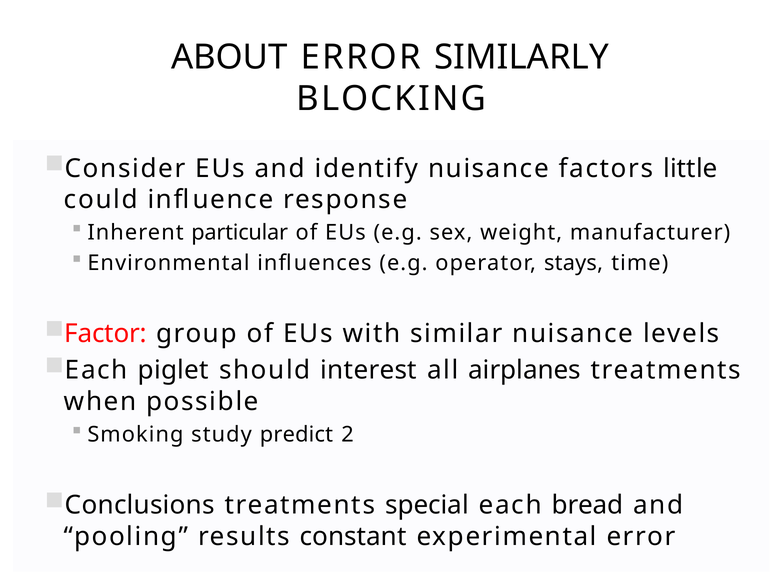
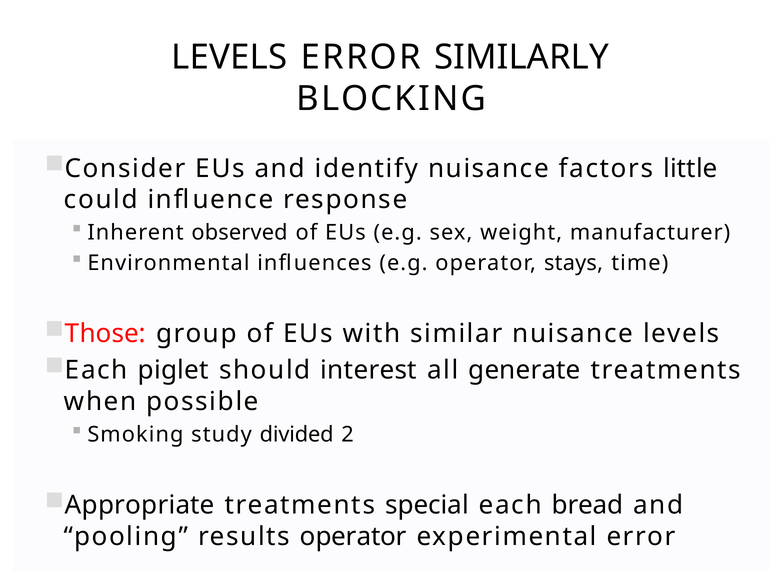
ABOUT at (229, 57): ABOUT -> LEVELS
particular: particular -> observed
Factor: Factor -> Those
airplanes: airplanes -> generate
predict: predict -> divided
Conclusions: Conclusions -> Appropriate
results constant: constant -> operator
